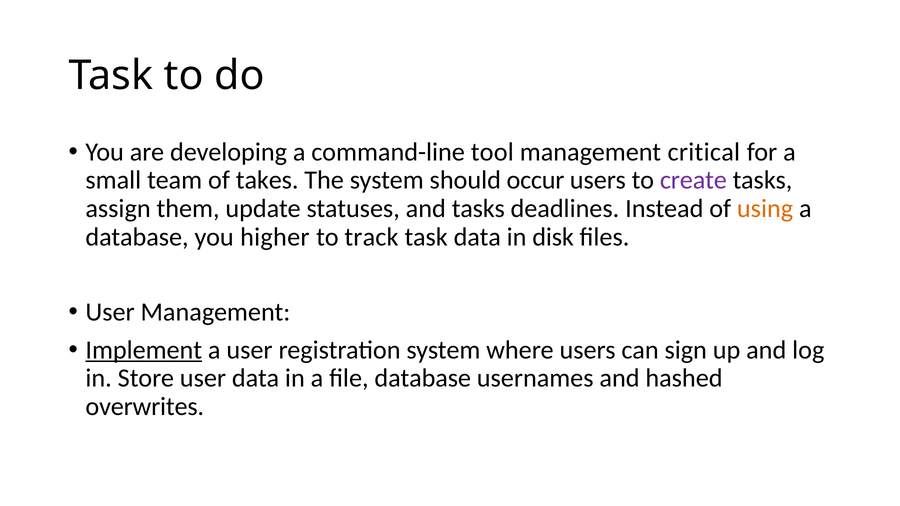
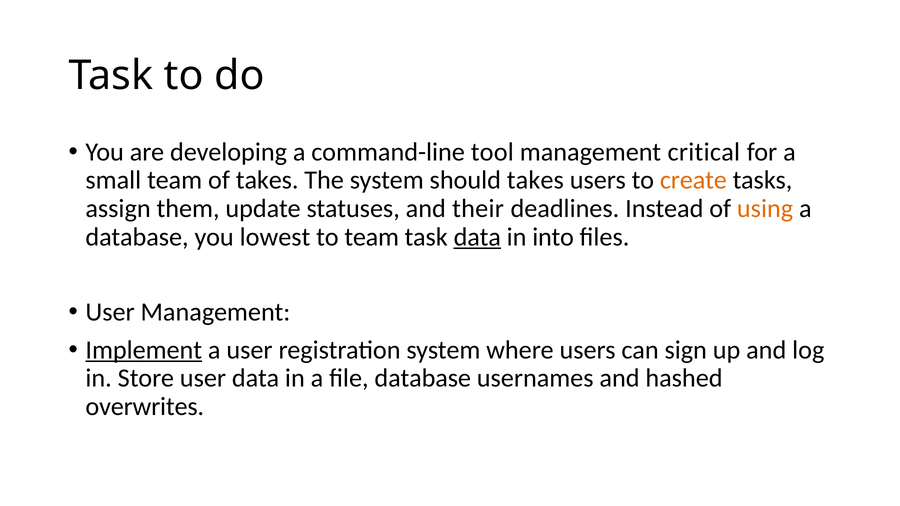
should occur: occur -> takes
create colour: purple -> orange
and tasks: tasks -> their
higher: higher -> lowest
to track: track -> team
data at (477, 237) underline: none -> present
disk: disk -> into
